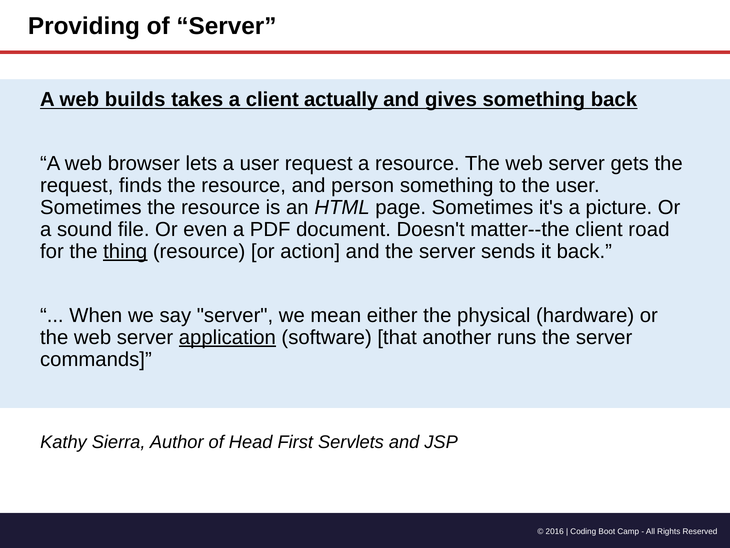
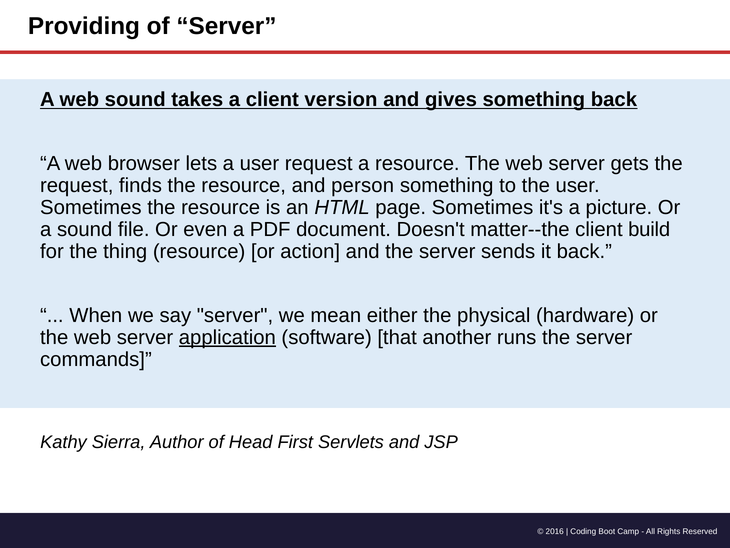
web builds: builds -> sound
actually: actually -> version
road: road -> build
thing underline: present -> none
